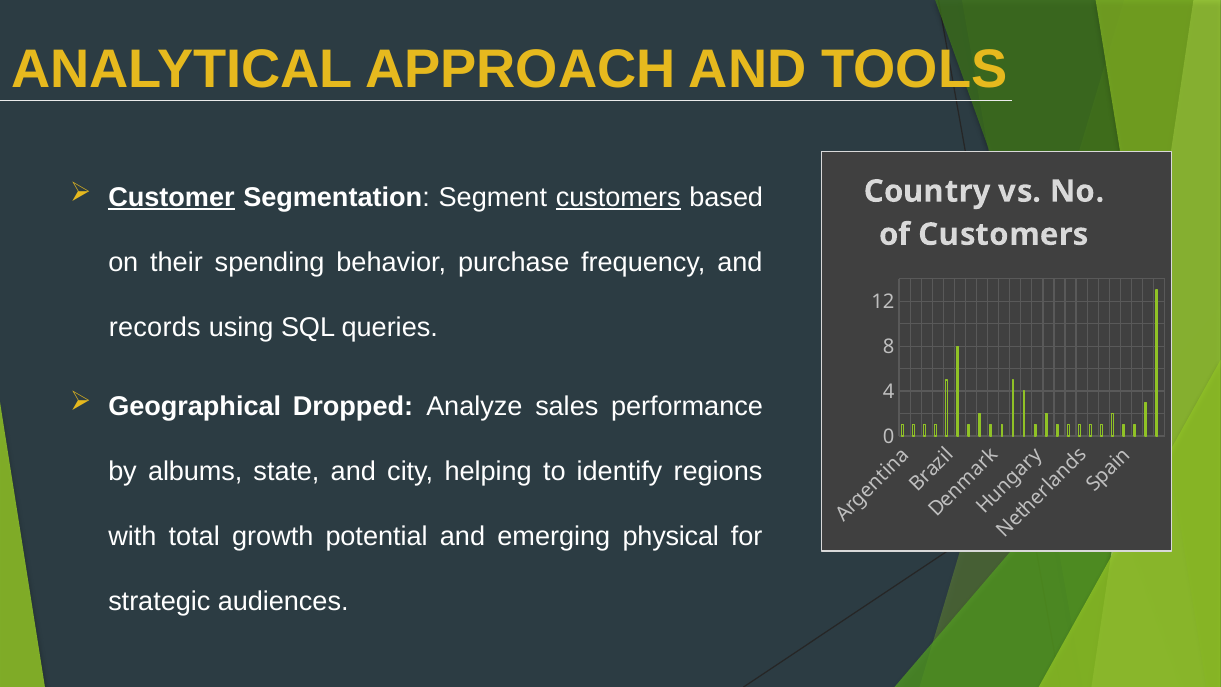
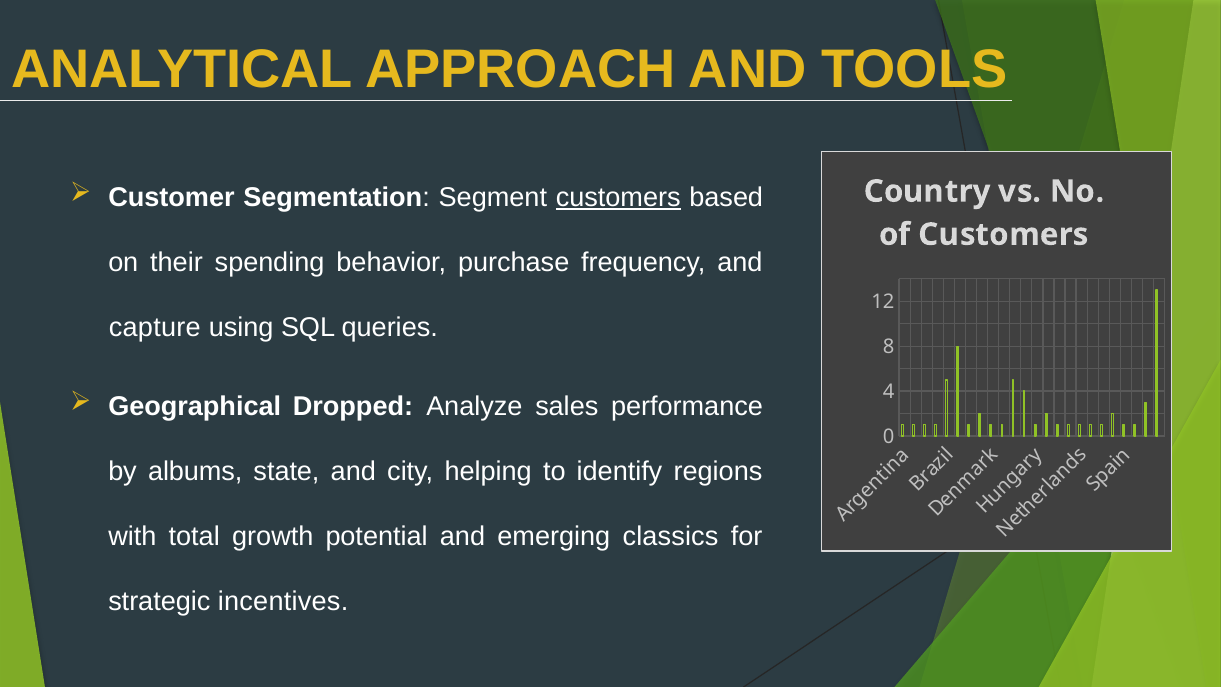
Customer underline: present -> none
records: records -> capture
physical: physical -> classics
audiences: audiences -> incentives
